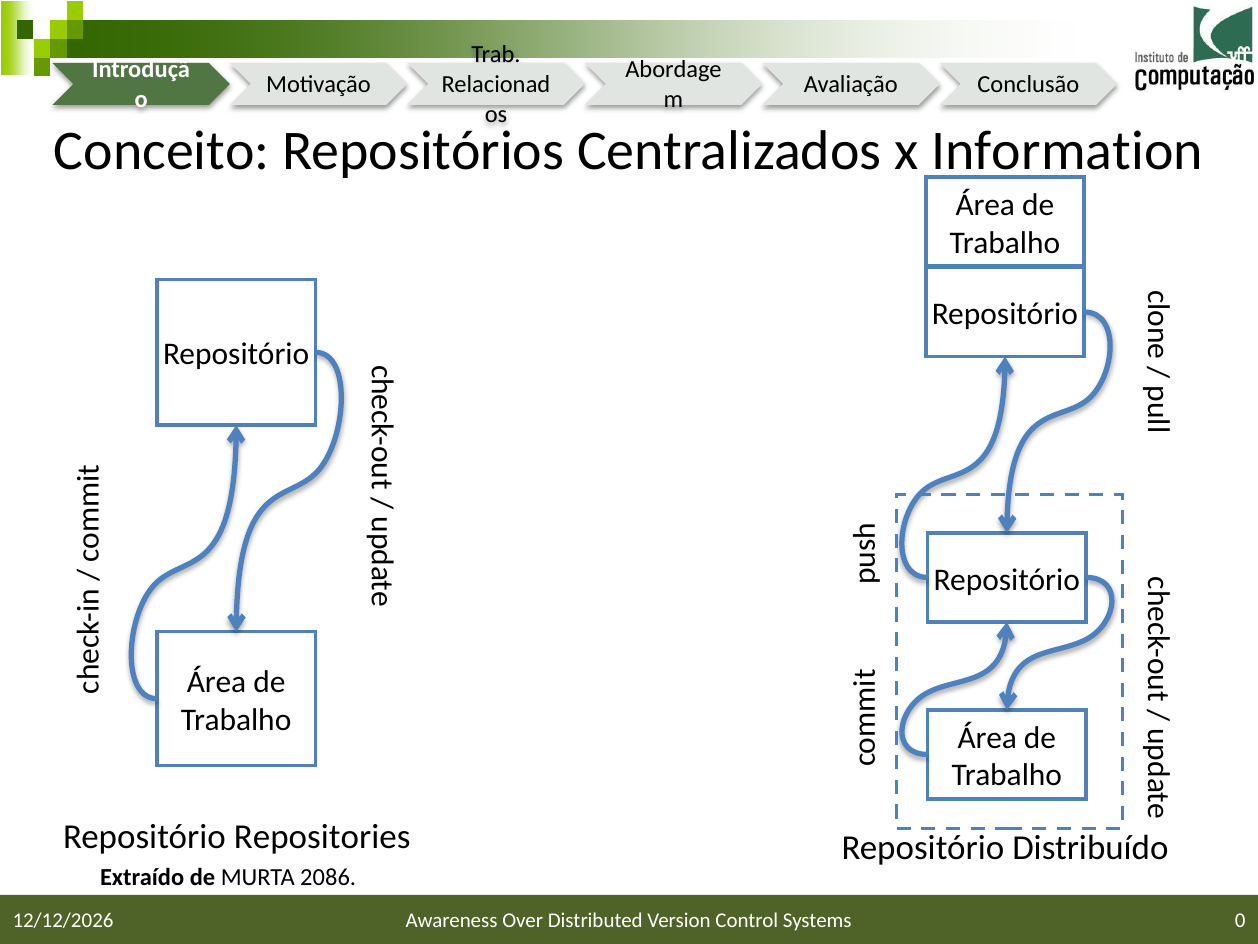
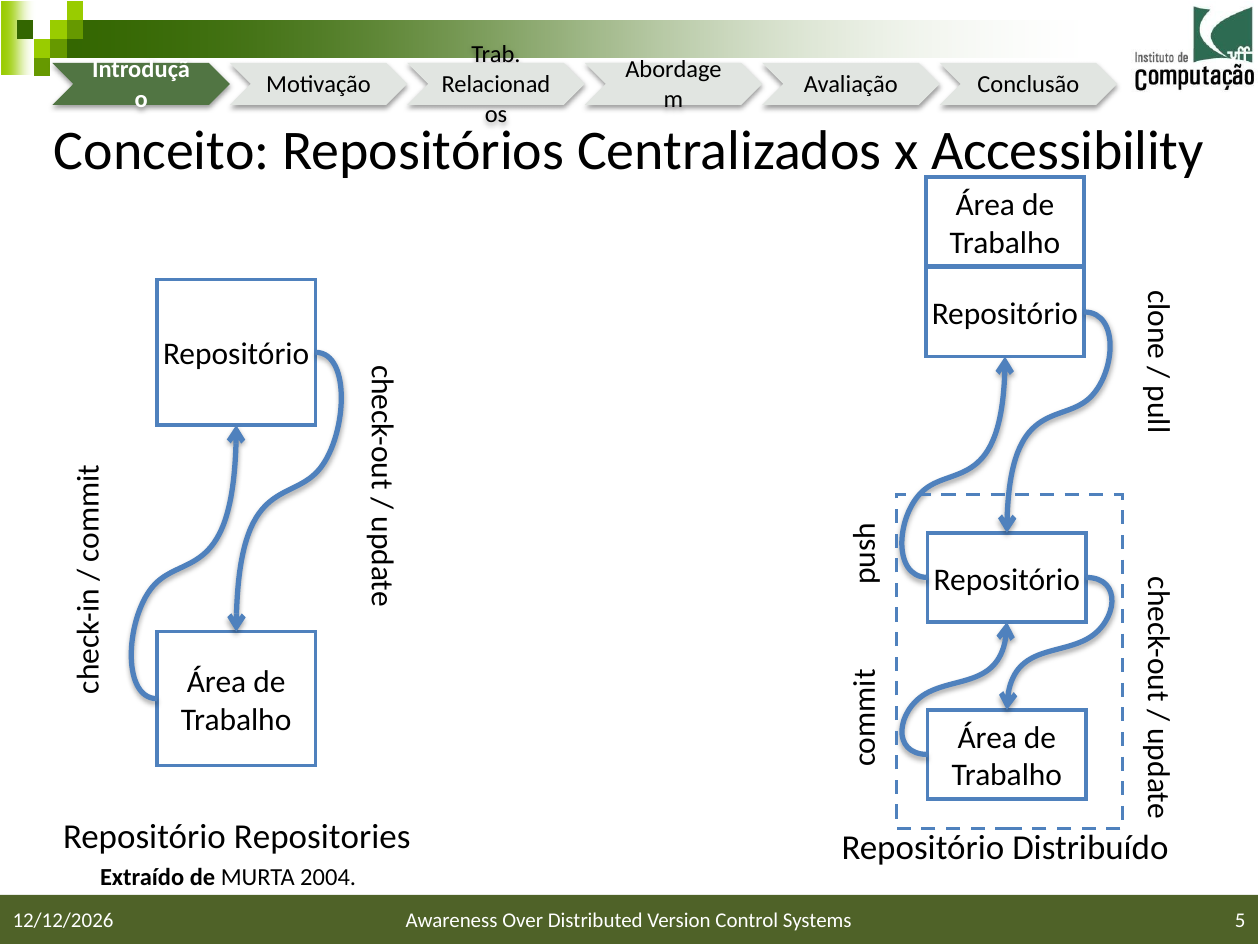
Information: Information -> Accessibility
2086: 2086 -> 2004
0: 0 -> 5
